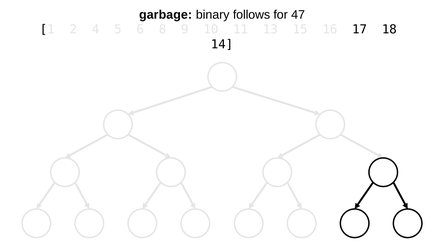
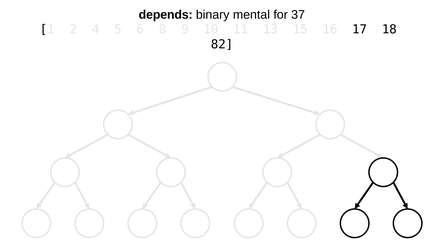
garbage: garbage -> depends
follows: follows -> mental
47: 47 -> 37
14: 14 -> 82
